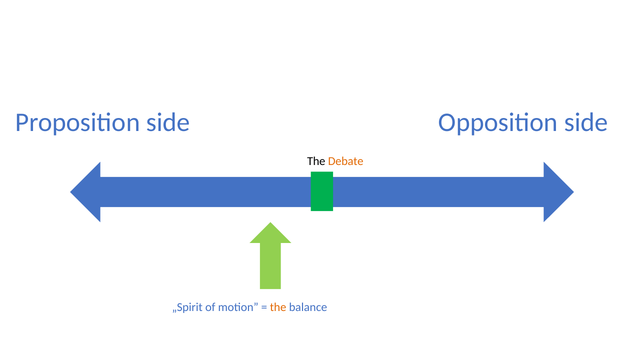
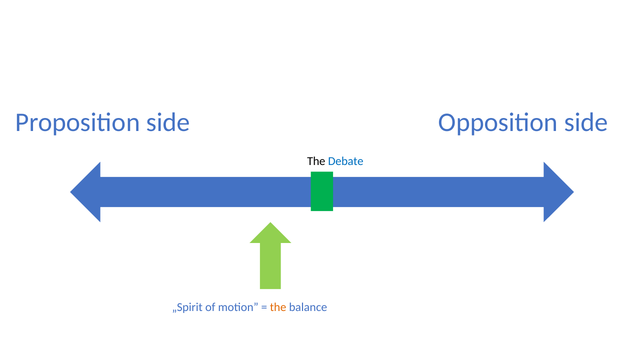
Debate colour: orange -> blue
